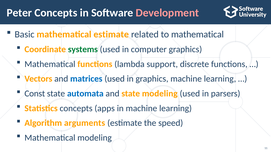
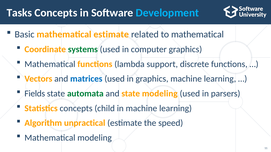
Peter: Peter -> Tasks
Development colour: pink -> light blue
Const: Const -> Fields
automata colour: blue -> green
apps: apps -> child
arguments: arguments -> unpractical
